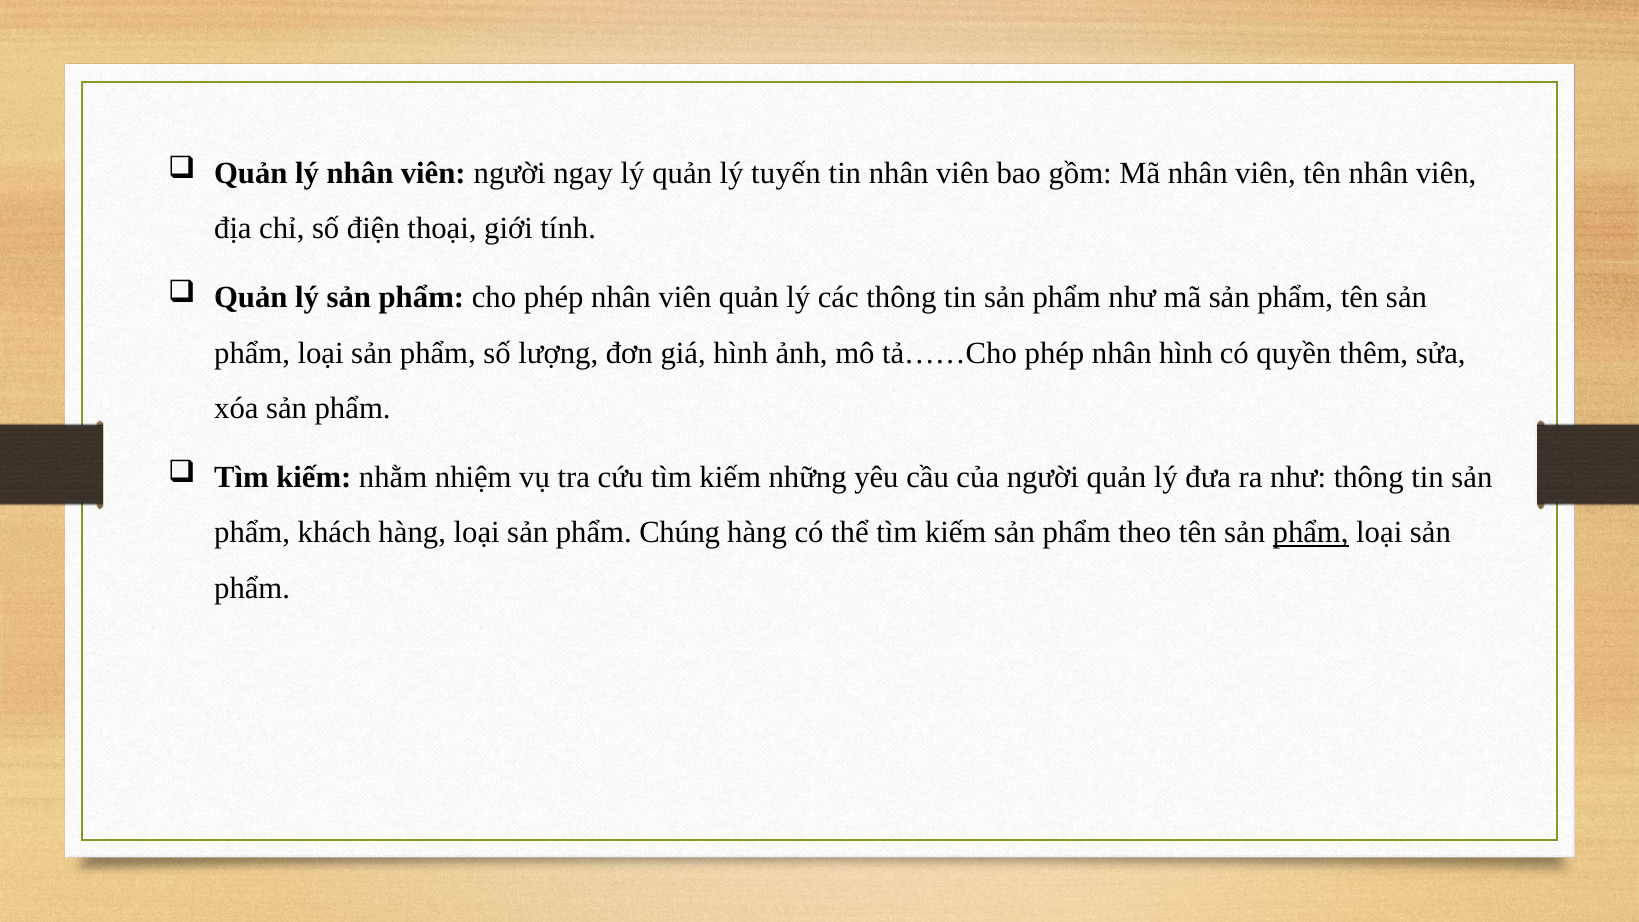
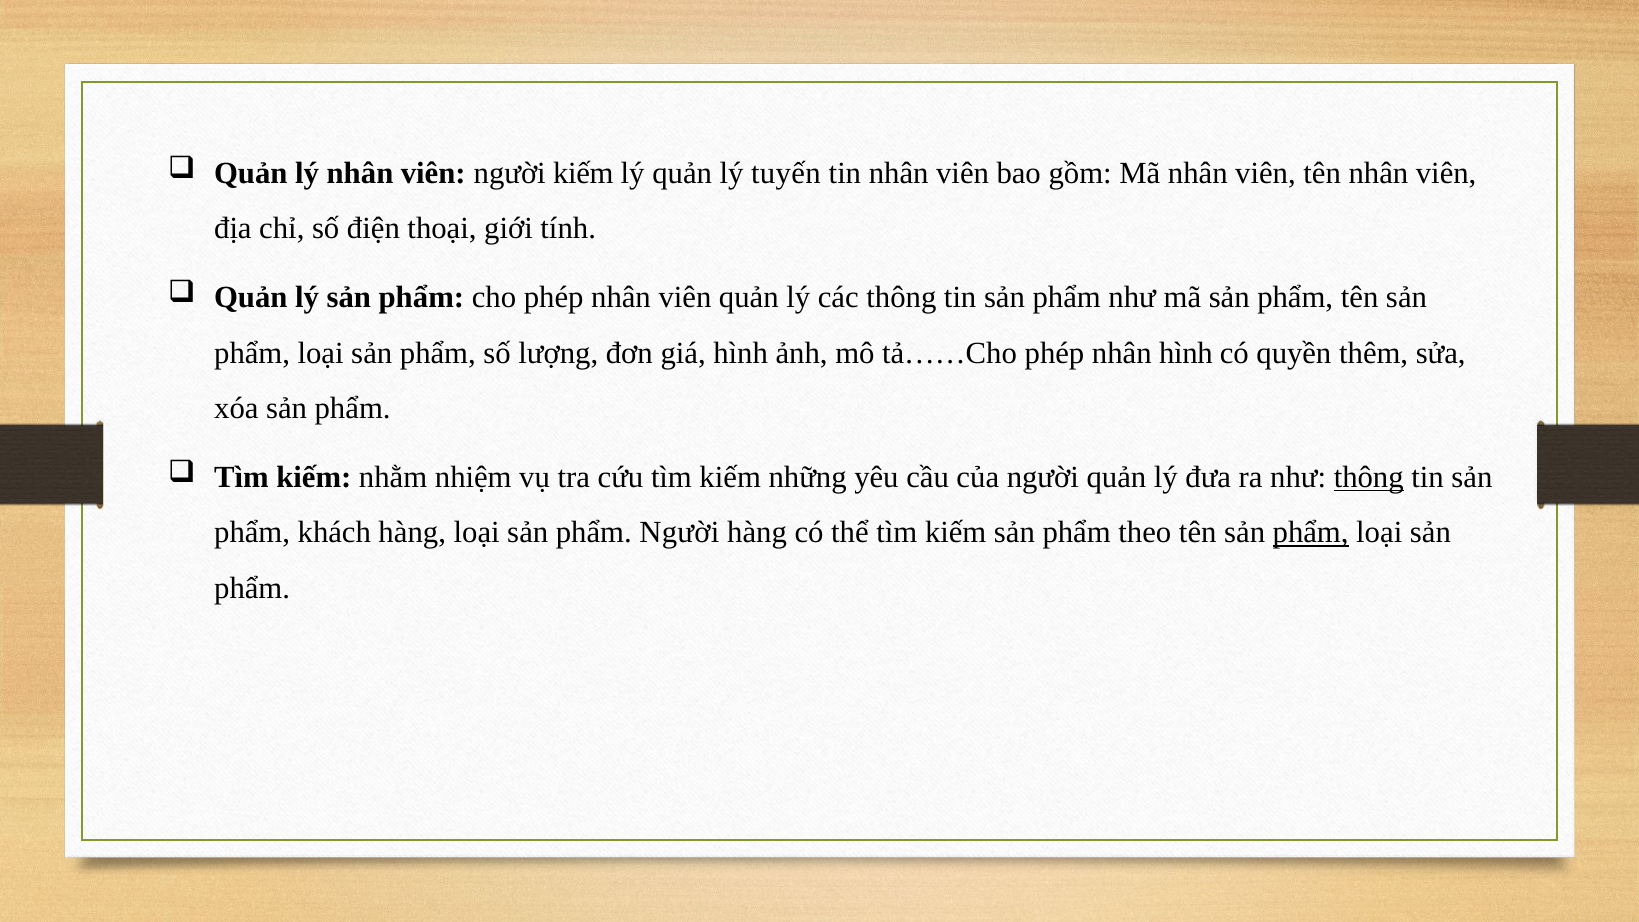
người ngay: ngay -> kiếm
thông at (1369, 477) underline: none -> present
phẩm Chúng: Chúng -> Người
